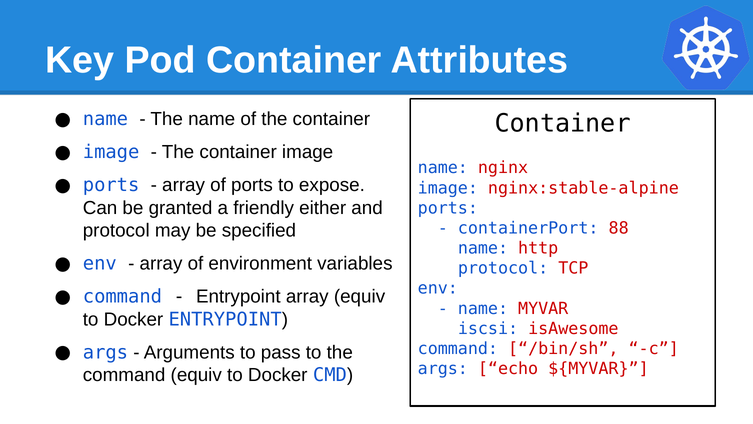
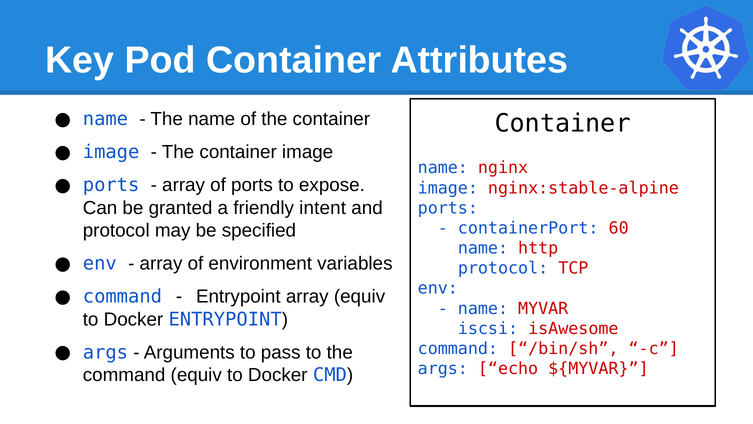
either: either -> intent
88: 88 -> 60
